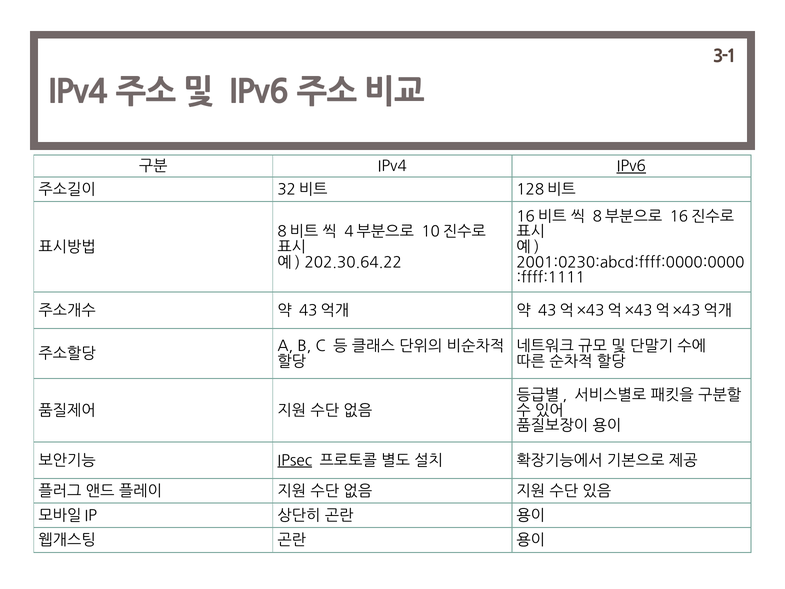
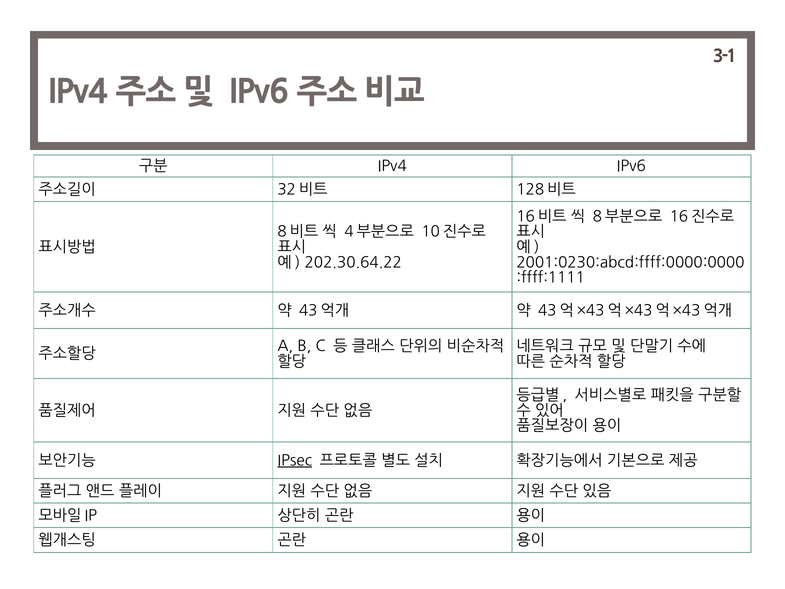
IPv6 underline: present -> none
